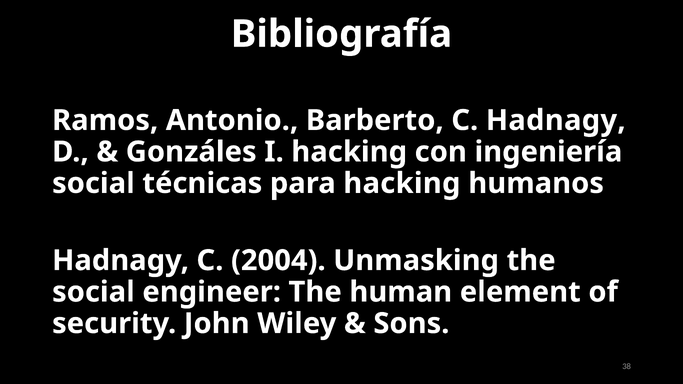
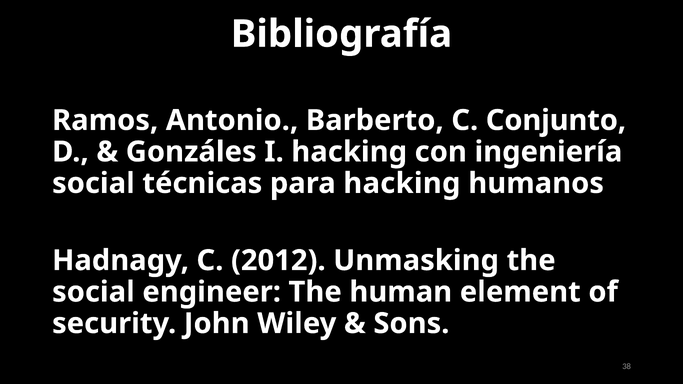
C Hadnagy: Hadnagy -> Conjunto
2004: 2004 -> 2012
